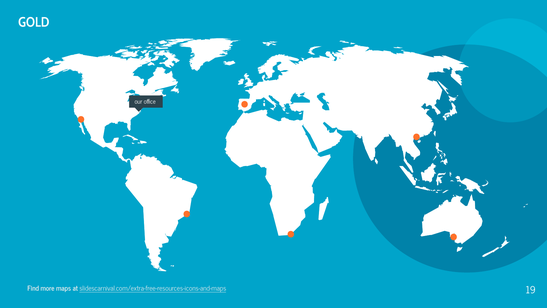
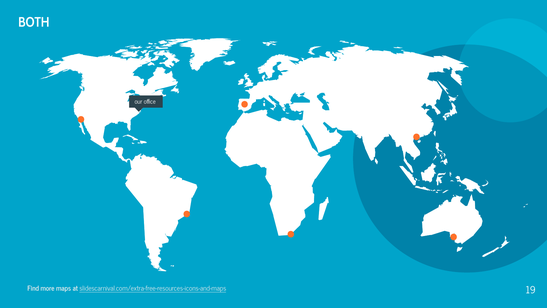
GOLD: GOLD -> BOTH
